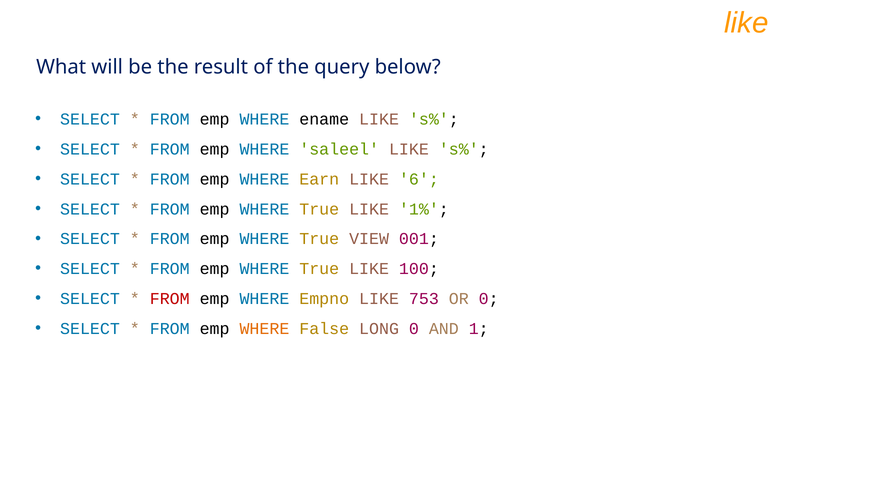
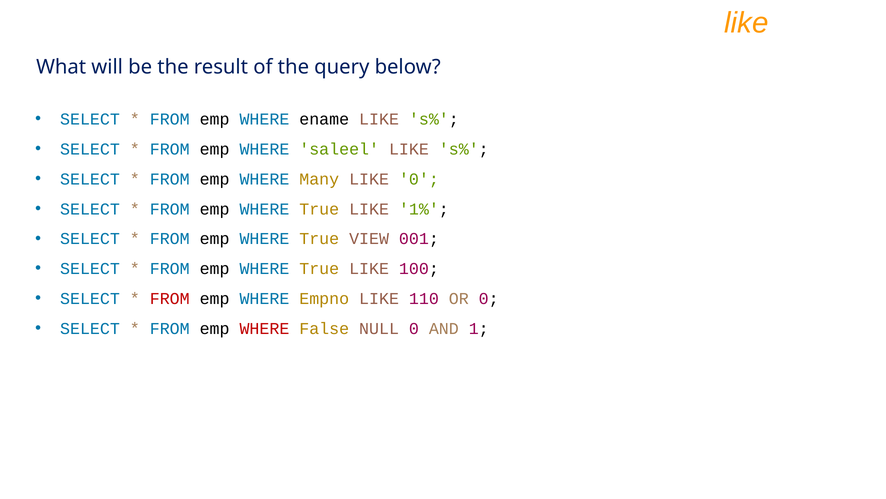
Earn: Earn -> Many
LIKE 6: 6 -> 0
753: 753 -> 110
WHERE at (264, 328) colour: orange -> red
LONG: LONG -> NULL
